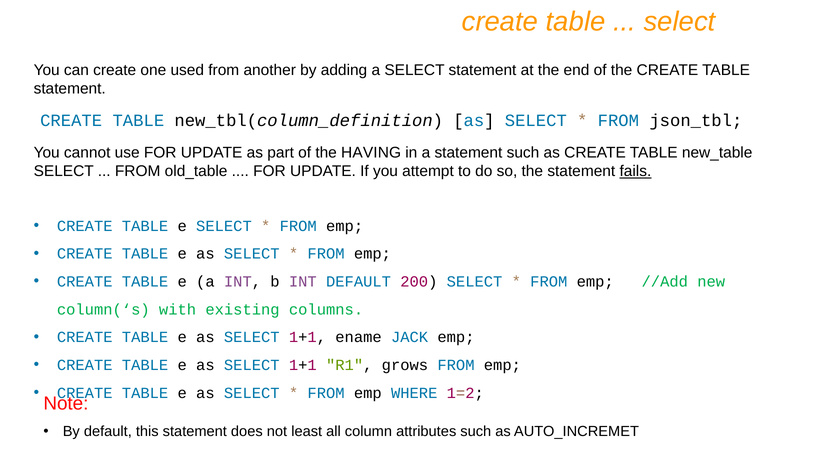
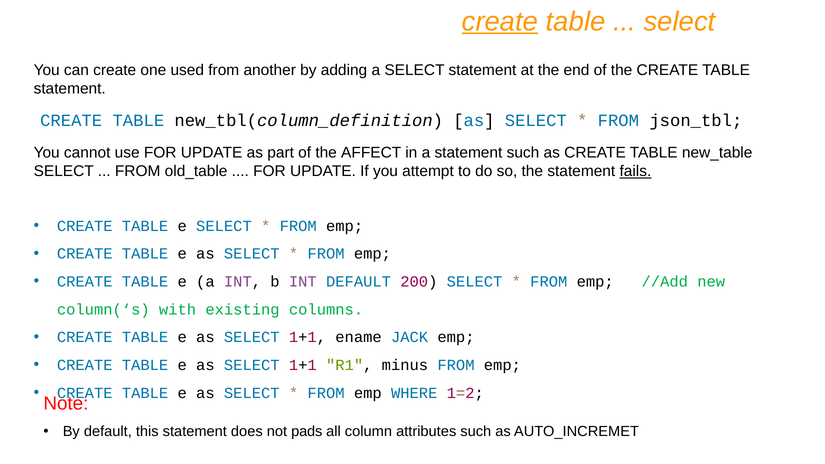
create at (500, 21) underline: none -> present
HAVING: HAVING -> AFFECT
grows: grows -> minus
least: least -> pads
